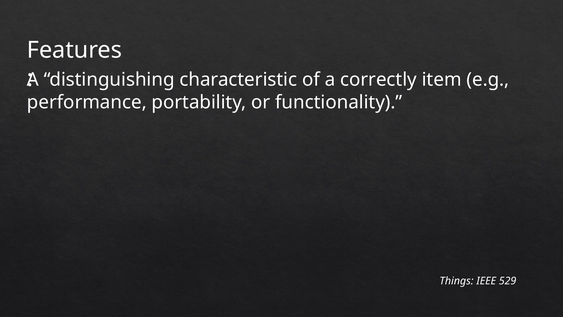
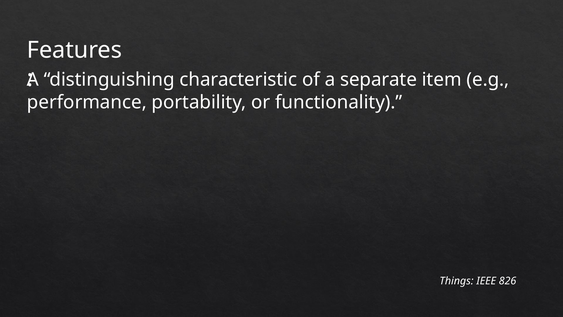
correctly: correctly -> separate
529: 529 -> 826
